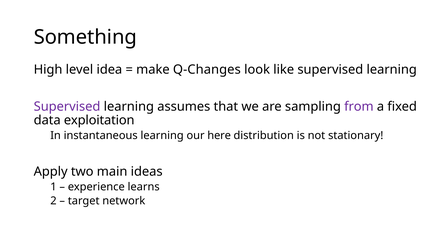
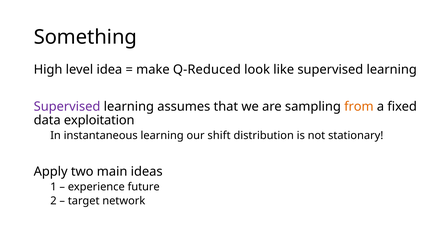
Q-Changes: Q-Changes -> Q-Reduced
from colour: purple -> orange
here: here -> shift
learns: learns -> future
